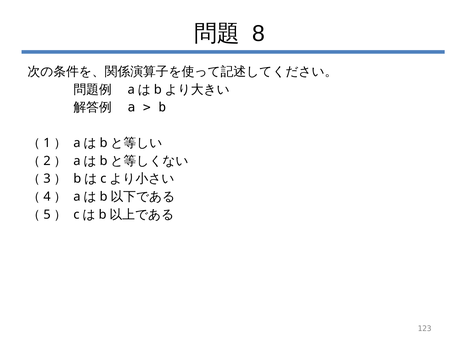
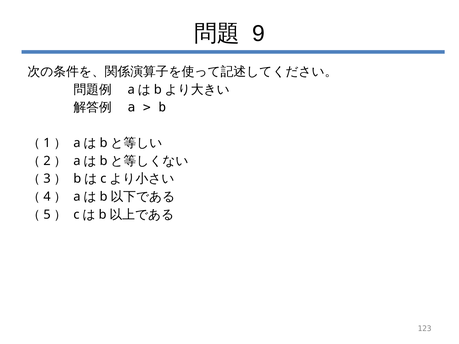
8: 8 -> 9
